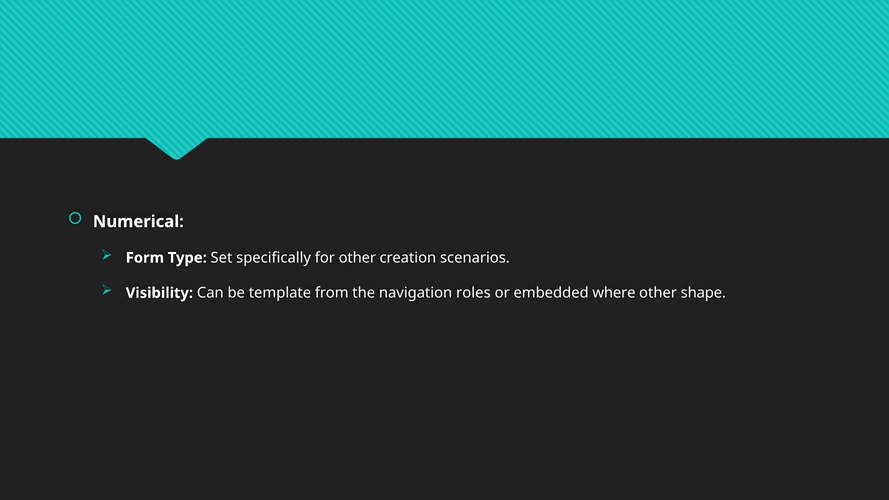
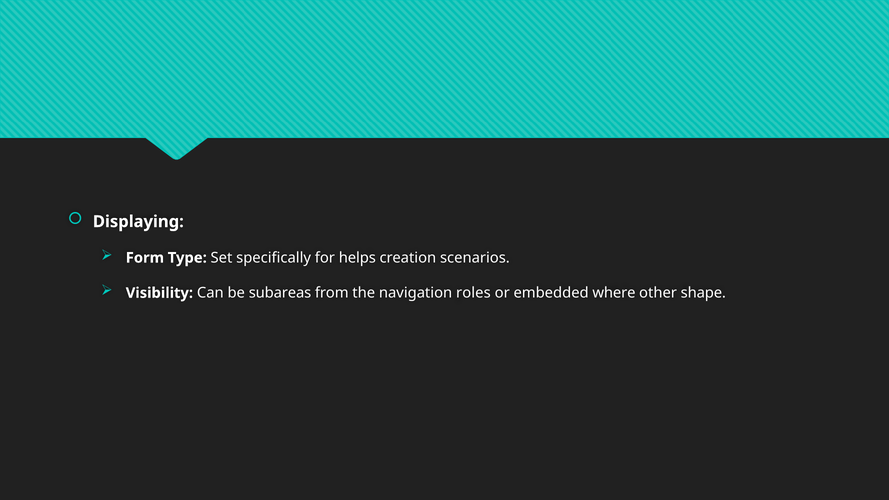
Numerical: Numerical -> Displaying
for other: other -> helps
template: template -> subareas
